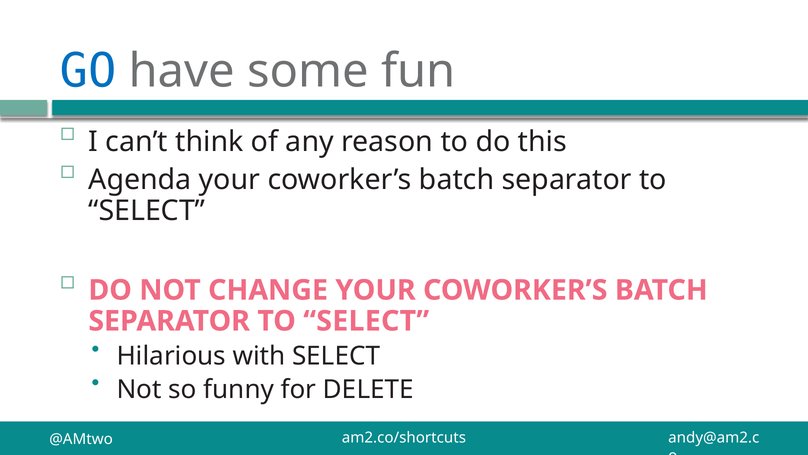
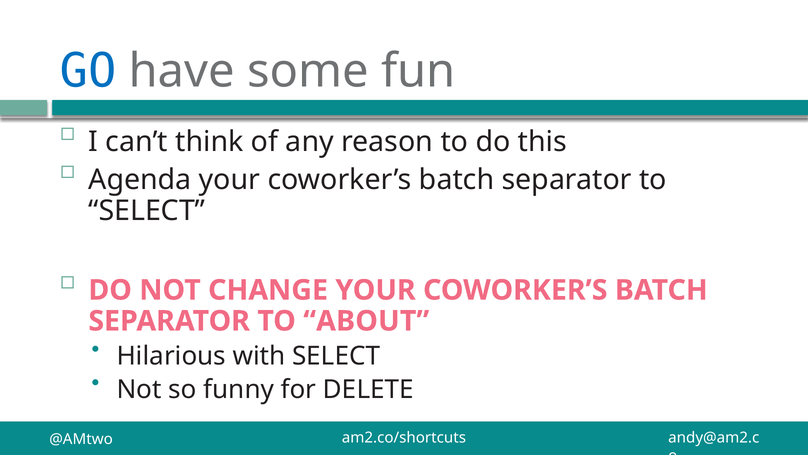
SELECT at (366, 321): SELECT -> ABOUT
